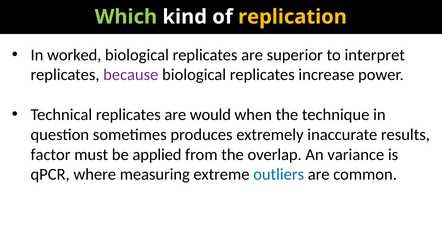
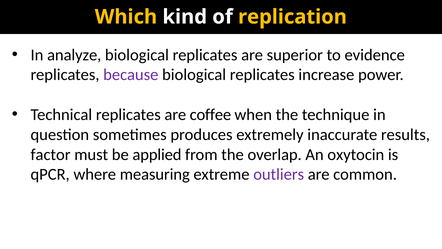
Which colour: light green -> yellow
worked: worked -> analyze
interpret: interpret -> evidence
would: would -> coffee
variance: variance -> oxytocin
outliers colour: blue -> purple
